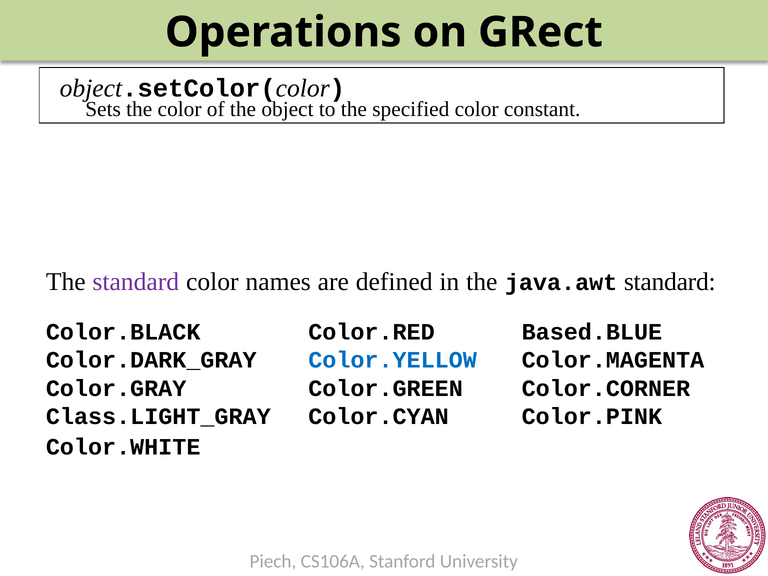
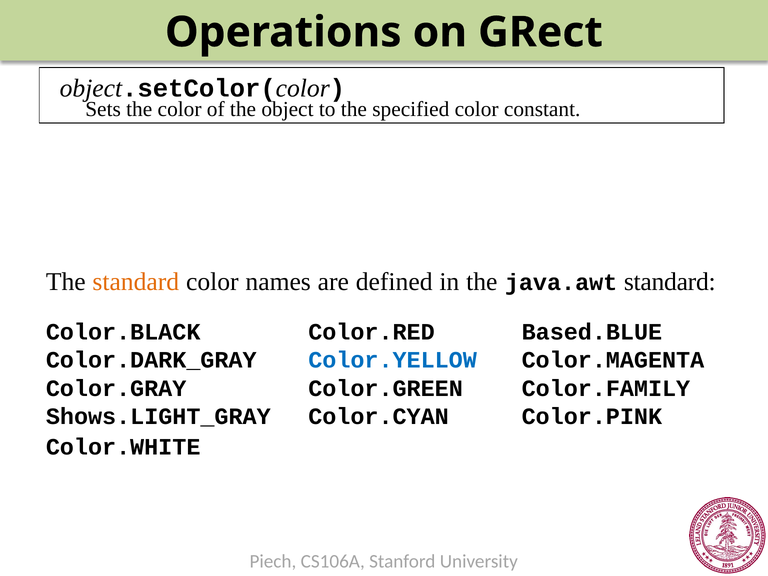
standard at (136, 282) colour: purple -> orange
Color.CORNER: Color.CORNER -> Color.FAMILY
Class.LIGHT_GRAY: Class.LIGHT_GRAY -> Shows.LIGHT_GRAY
